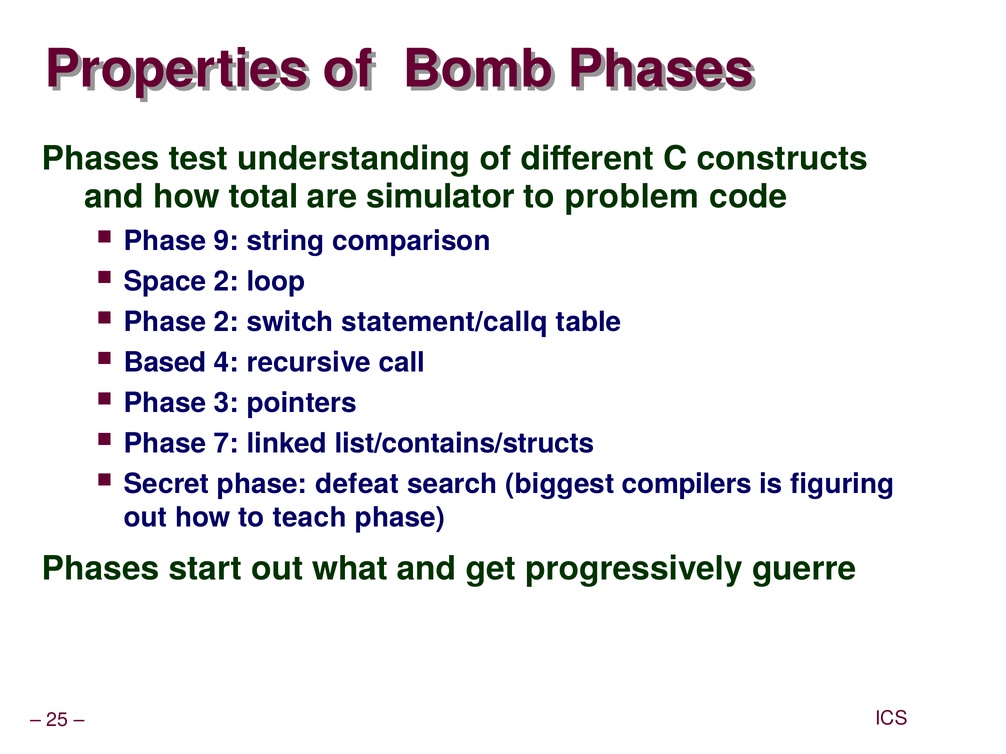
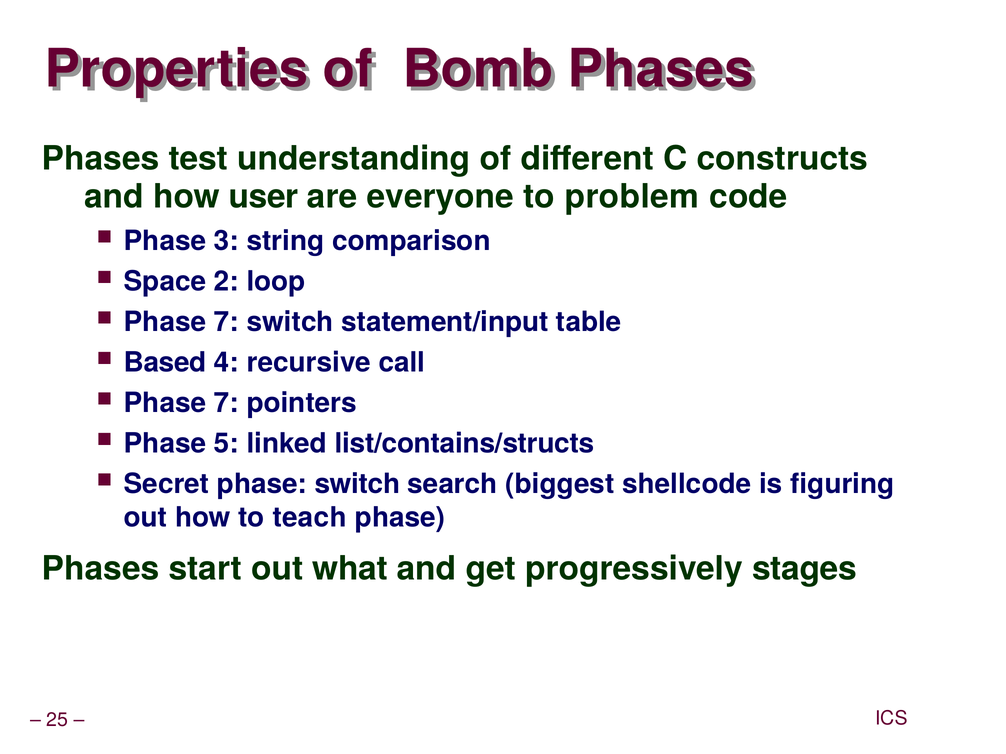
total: total -> user
simulator: simulator -> everyone
9: 9 -> 3
2 at (226, 322): 2 -> 7
statement/callq: statement/callq -> statement/input
3 at (226, 403): 3 -> 7
7: 7 -> 5
phase defeat: defeat -> switch
compilers: compilers -> shellcode
guerre: guerre -> stages
